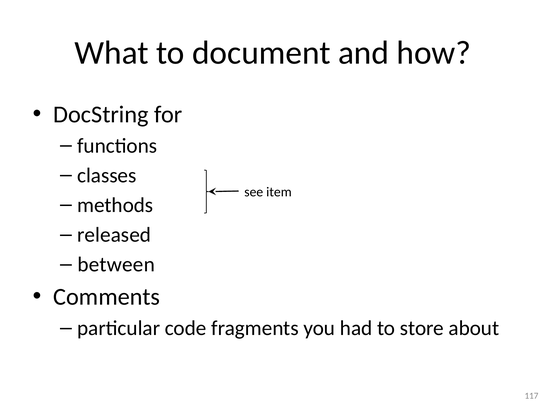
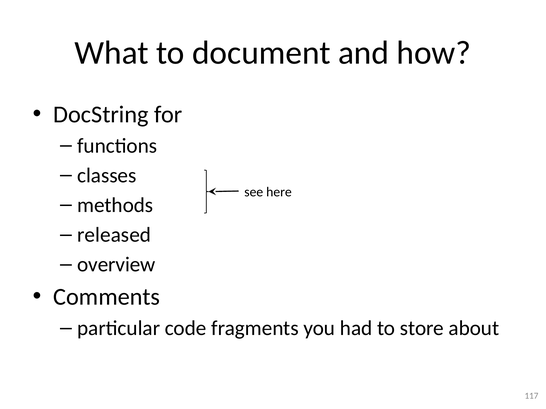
item: item -> here
between: between -> overview
